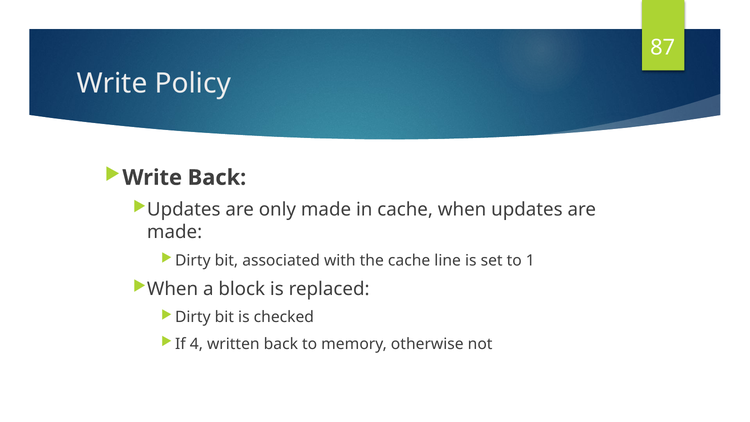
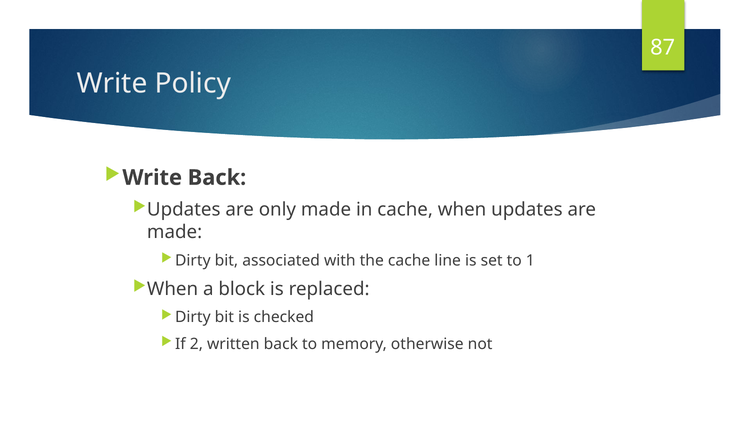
4: 4 -> 2
